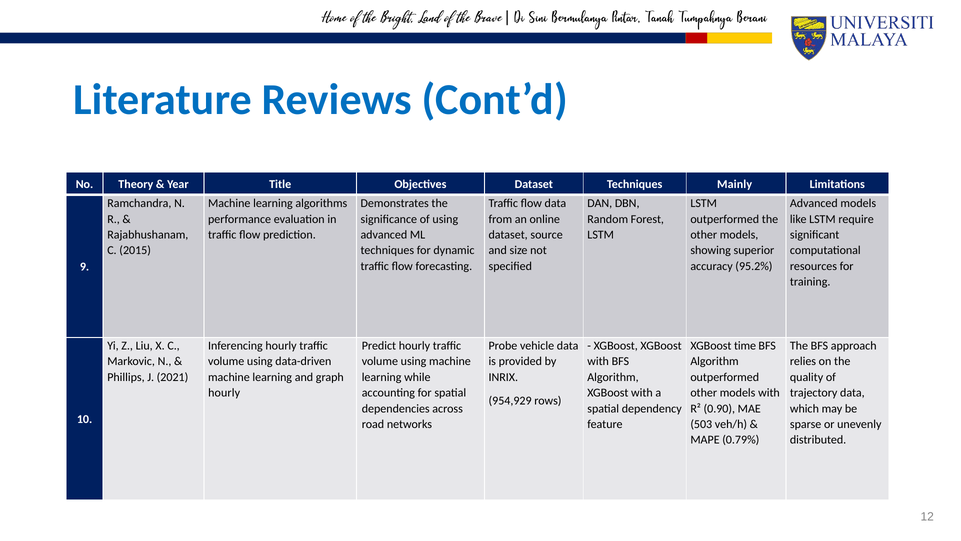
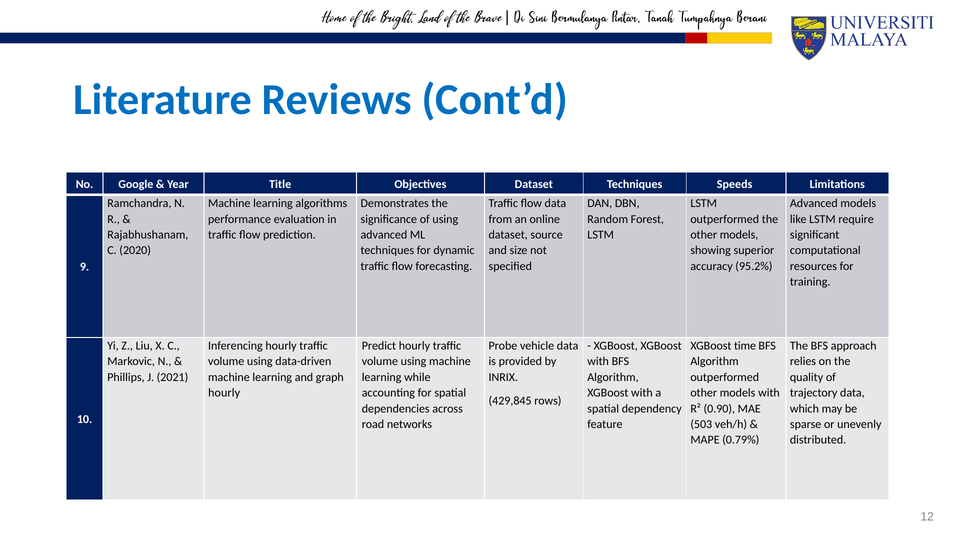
Theory: Theory -> Google
Mainly: Mainly -> Speeds
2015: 2015 -> 2020
954,929: 954,929 -> 429,845
